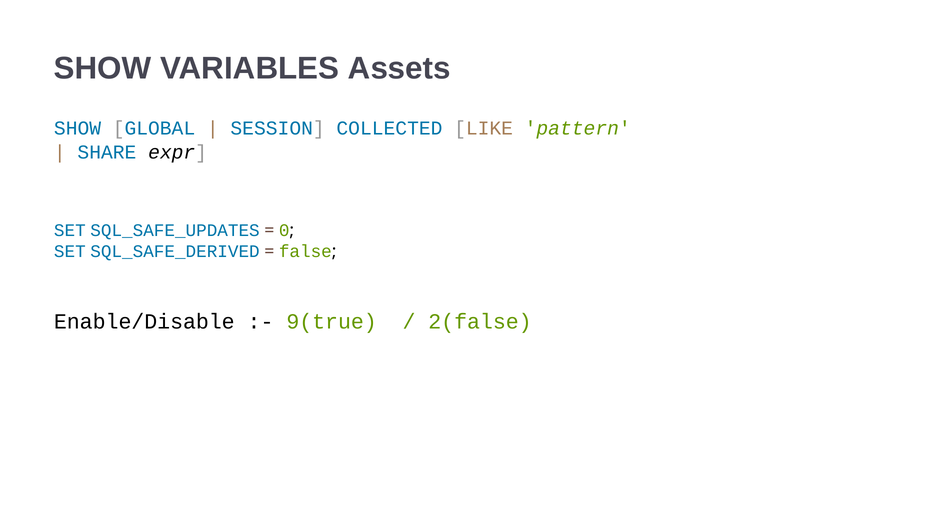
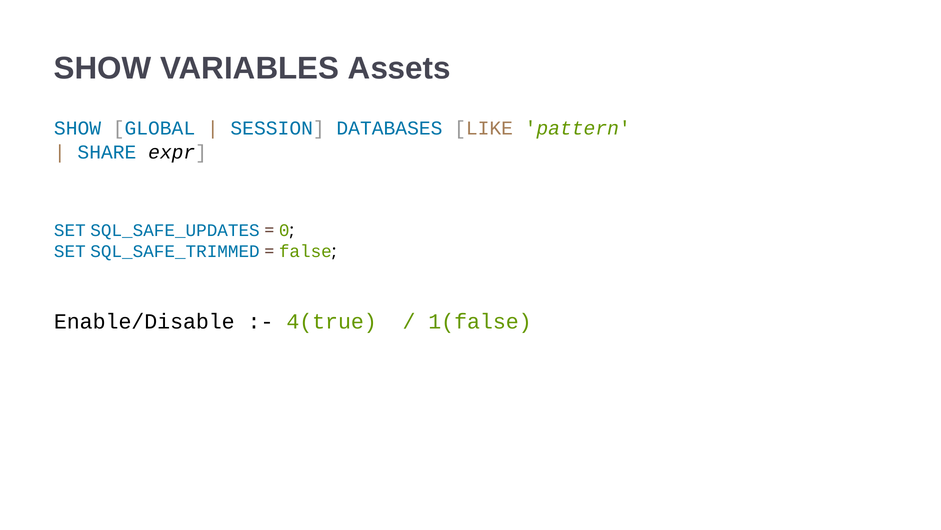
COLLECTED: COLLECTED -> DATABASES
SQL_SAFE_DERIVED: SQL_SAFE_DERIVED -> SQL_SAFE_TRIMMED
9(true: 9(true -> 4(true
2(false: 2(false -> 1(false
